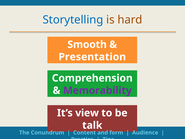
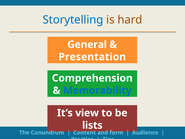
Smooth: Smooth -> General
Memorability colour: purple -> blue
talk: talk -> lists
